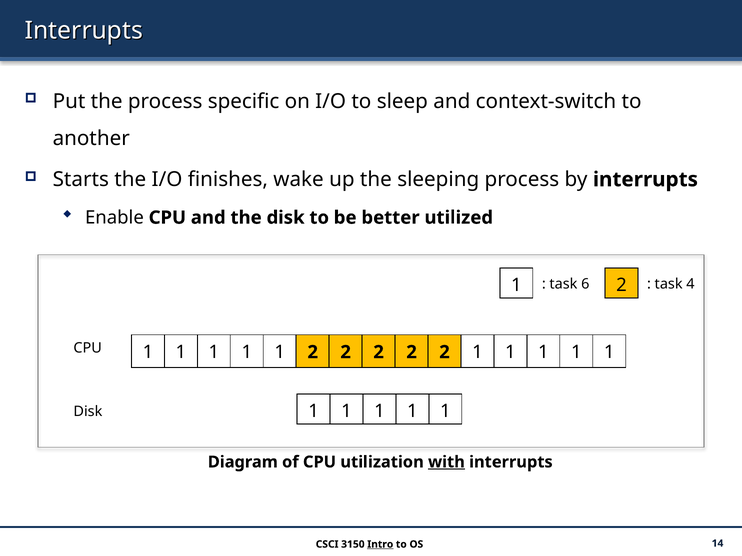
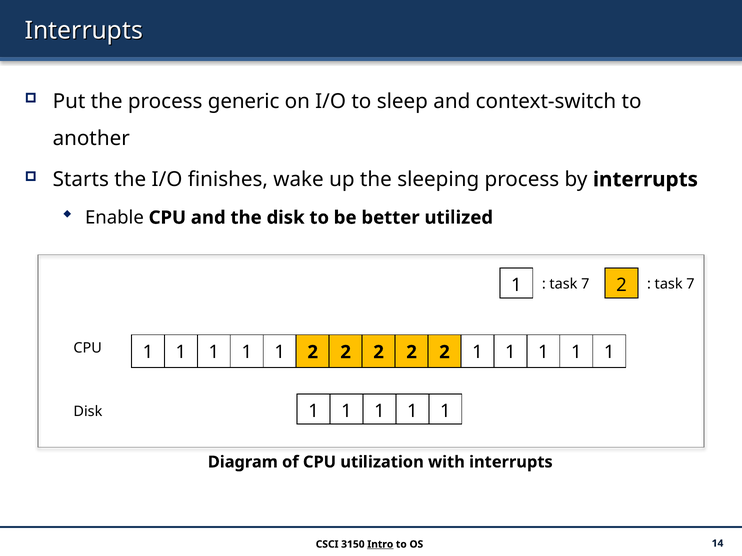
specific: specific -> generic
6 at (585, 284): 6 -> 7
4 at (690, 284): 4 -> 7
with underline: present -> none
